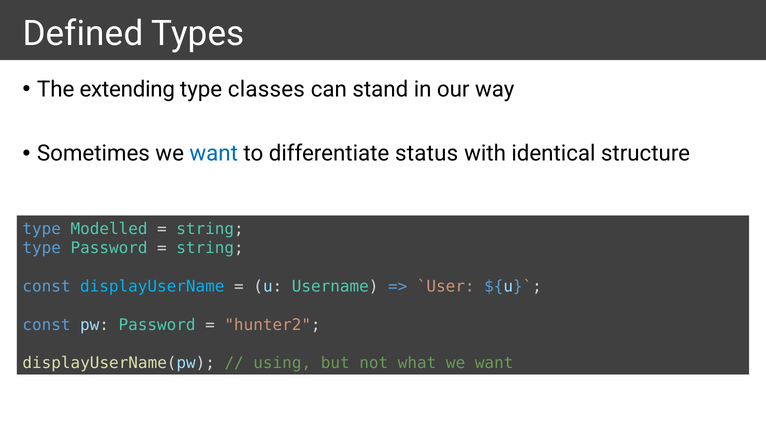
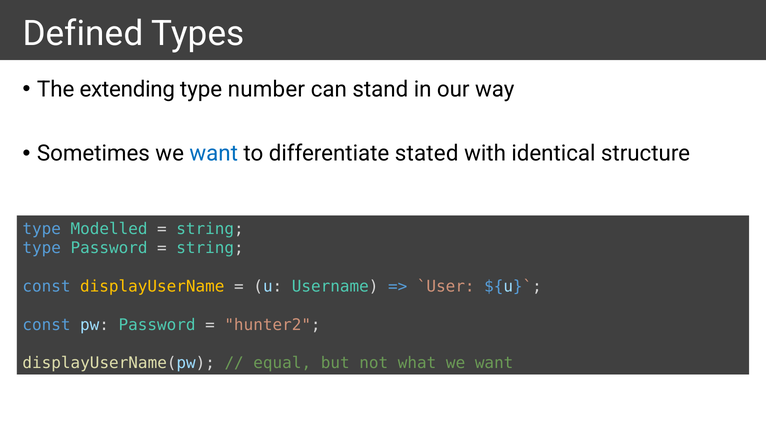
classes: classes -> number
status: status -> stated
displayUserName colour: light blue -> yellow
using: using -> equal
